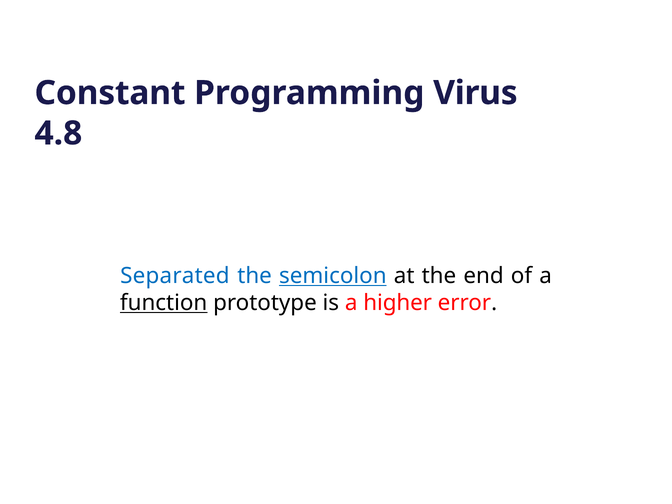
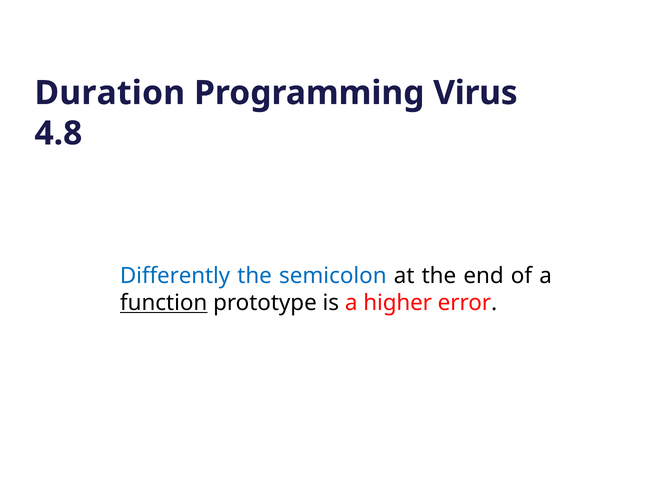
Constant: Constant -> Duration
Separated: Separated -> Differently
semicolon underline: present -> none
